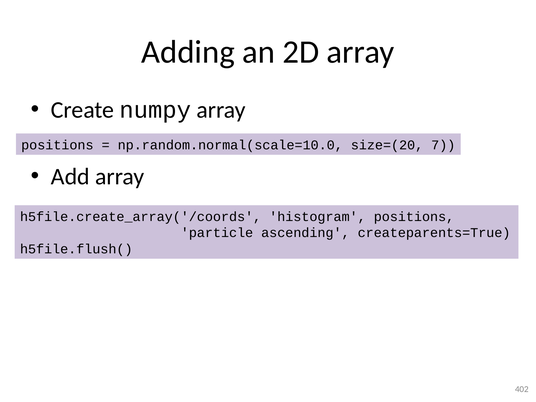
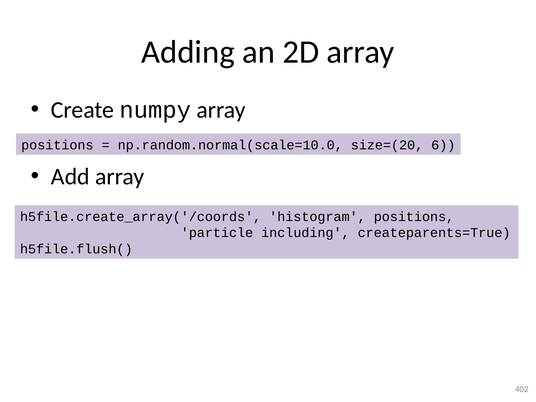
7: 7 -> 6
ascending: ascending -> including
